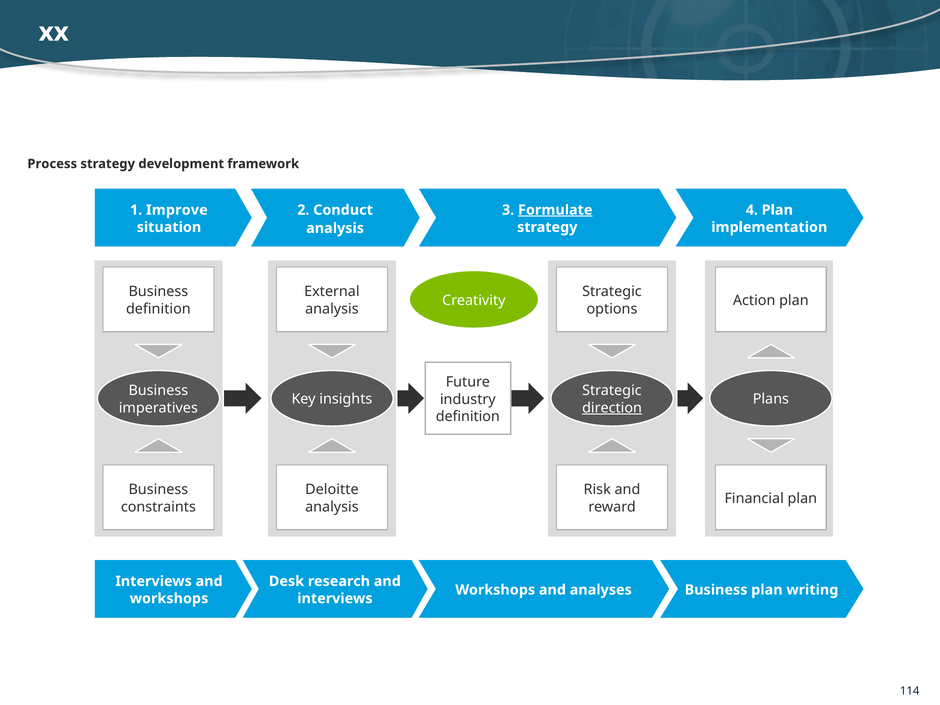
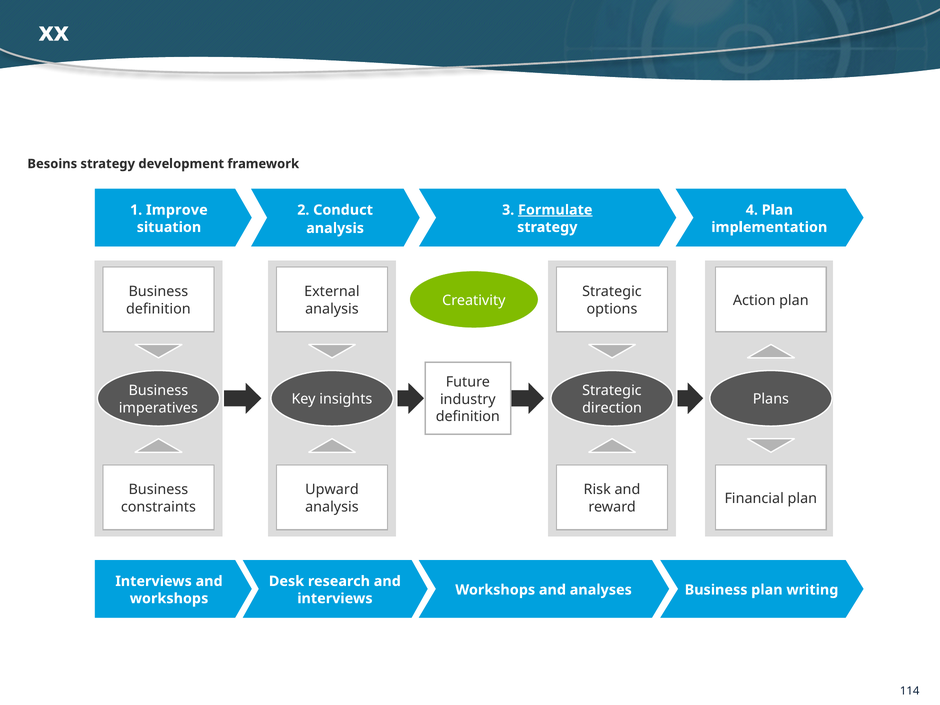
Process: Process -> Besoins
direction underline: present -> none
Deloitte: Deloitte -> Upward
